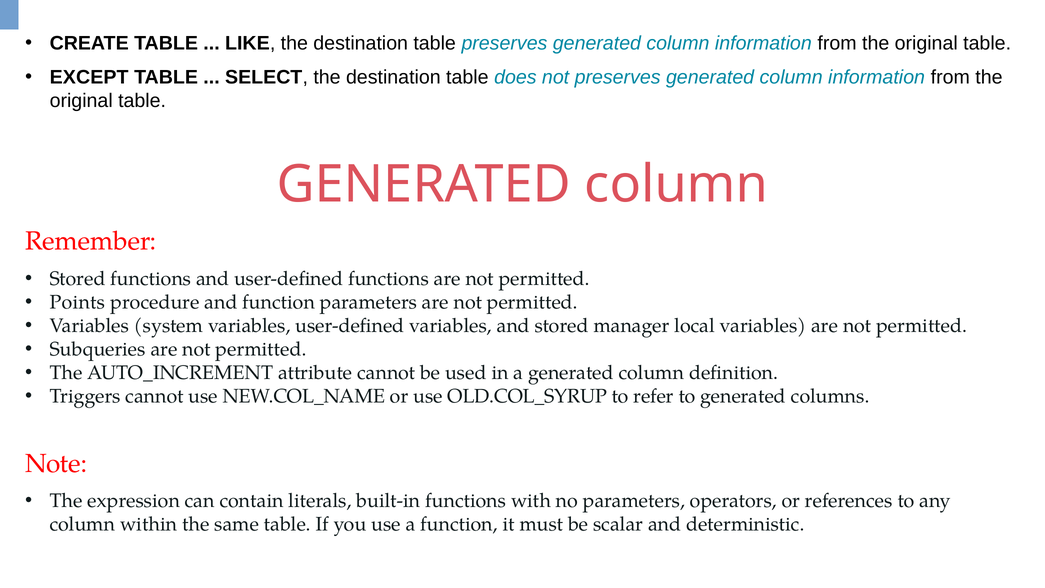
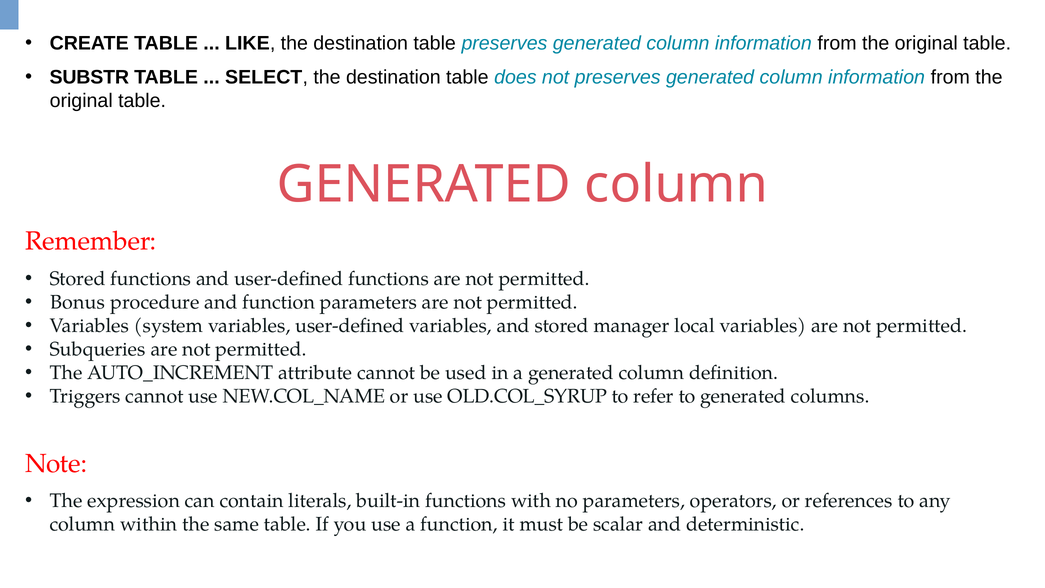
EXCEPT: EXCEPT -> SUBSTR
Points: Points -> Bonus
